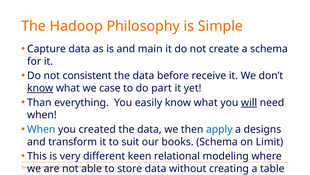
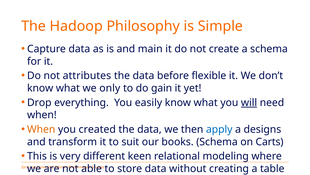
consistent: consistent -> attributes
receive: receive -> flexible
know at (40, 88) underline: present -> none
case: case -> only
part: part -> gain
Than: Than -> Drop
When at (41, 129) colour: blue -> orange
Limit: Limit -> Carts
